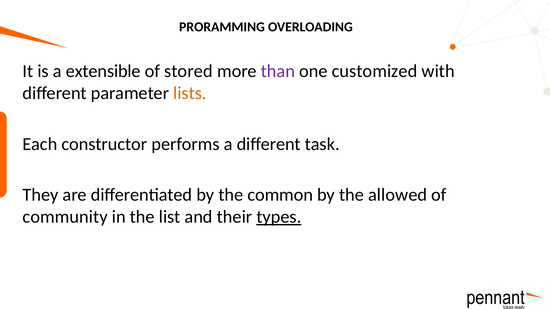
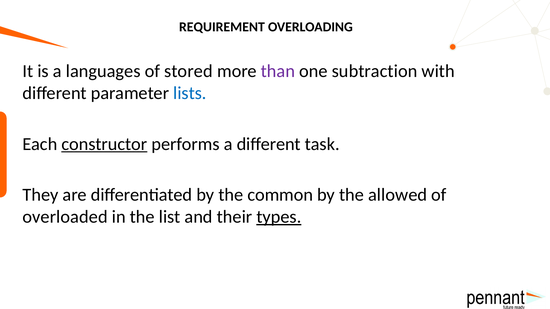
PRORAMMING: PRORAMMING -> REQUIREMENT
extensible: extensible -> languages
customized: customized -> subtraction
lists colour: orange -> blue
constructor underline: none -> present
community: community -> overloaded
